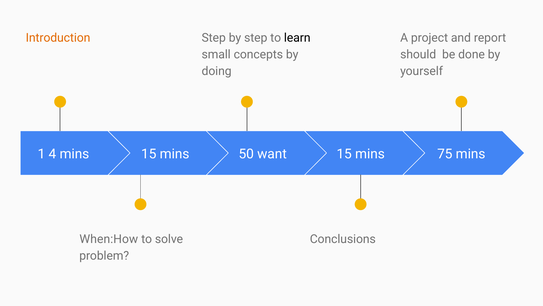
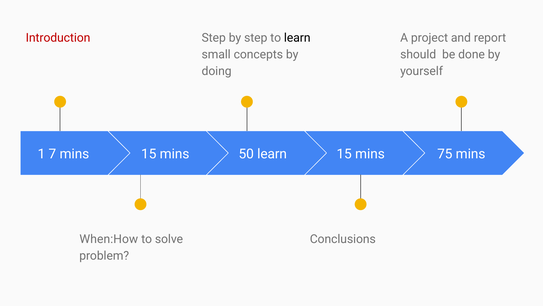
Introduction colour: orange -> red
4: 4 -> 7
50 want: want -> learn
